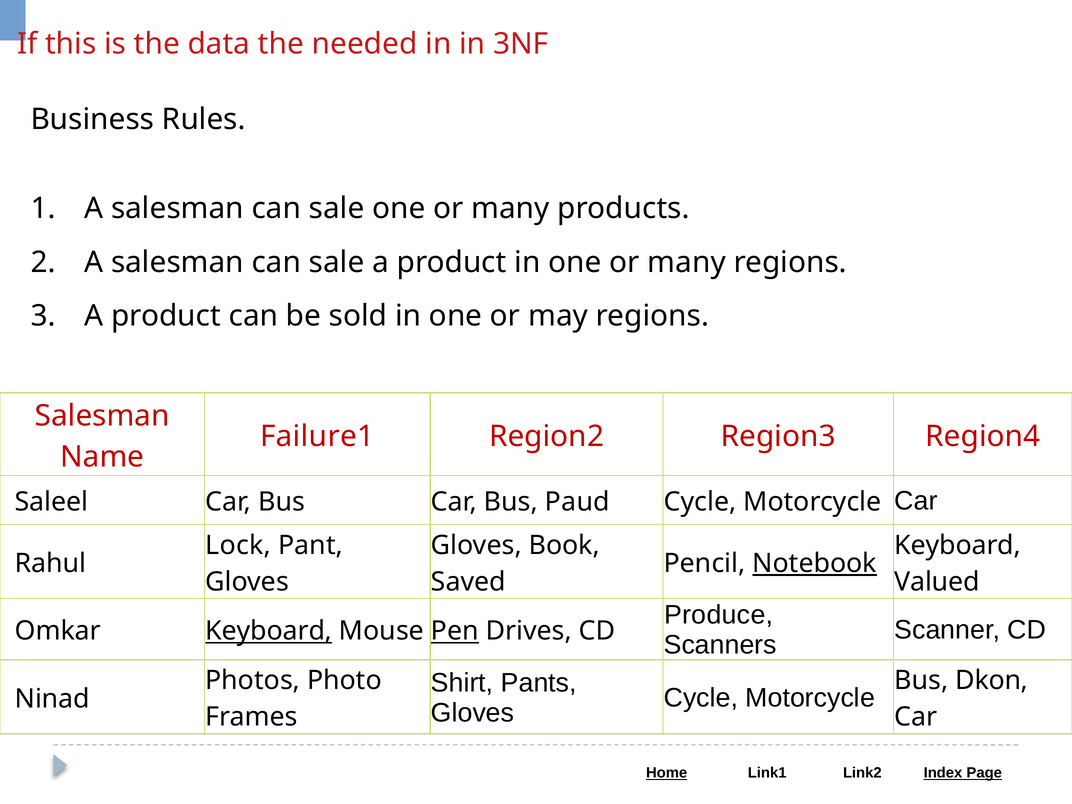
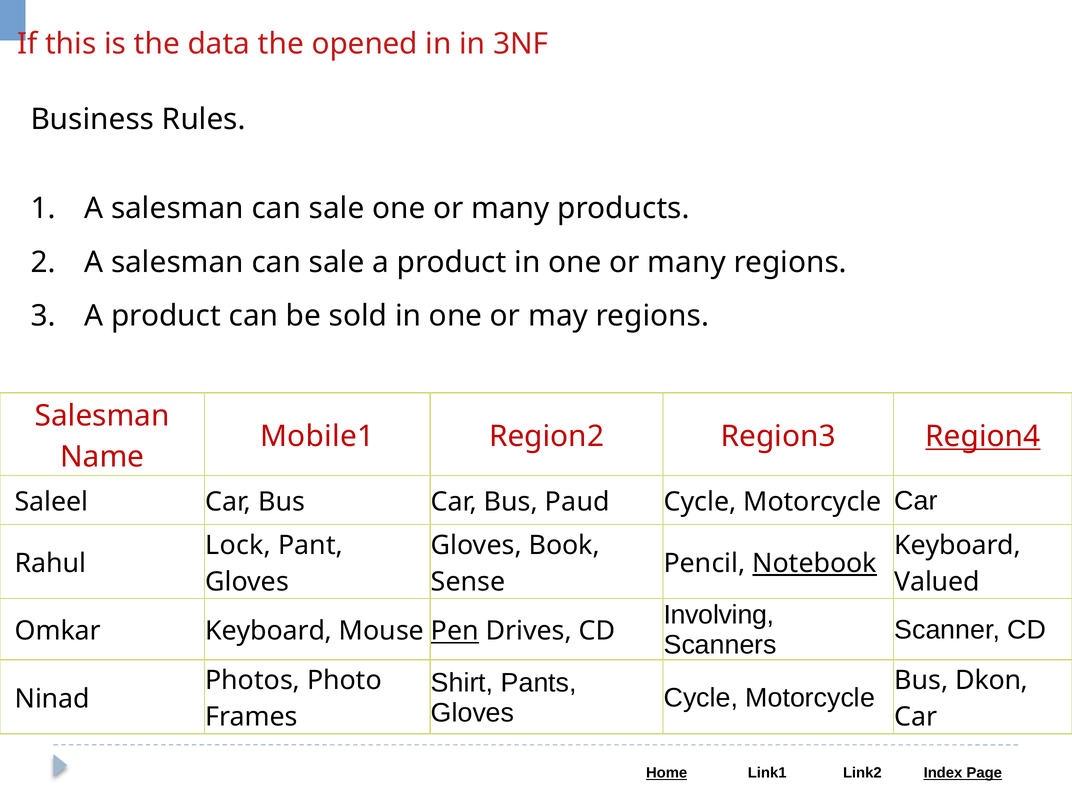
needed: needed -> opened
Failure1: Failure1 -> Mobile1
Region4 underline: none -> present
Saved: Saved -> Sense
Produce: Produce -> Involving
Keyboard at (269, 631) underline: present -> none
